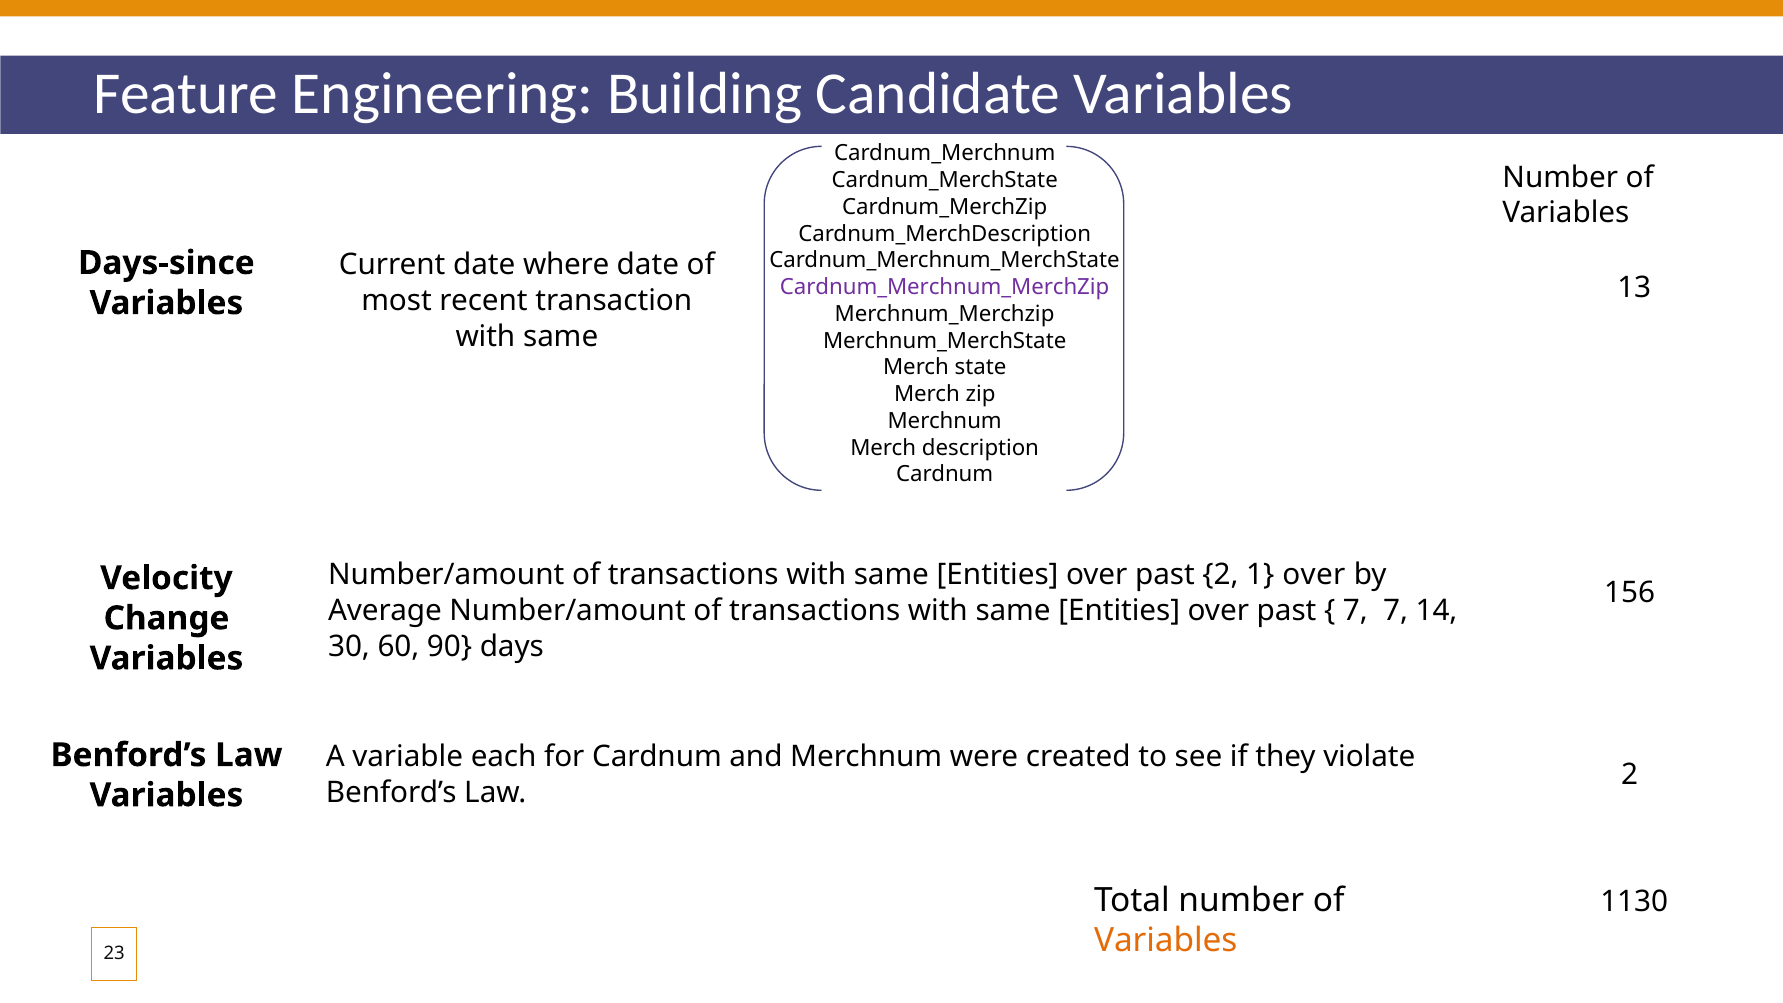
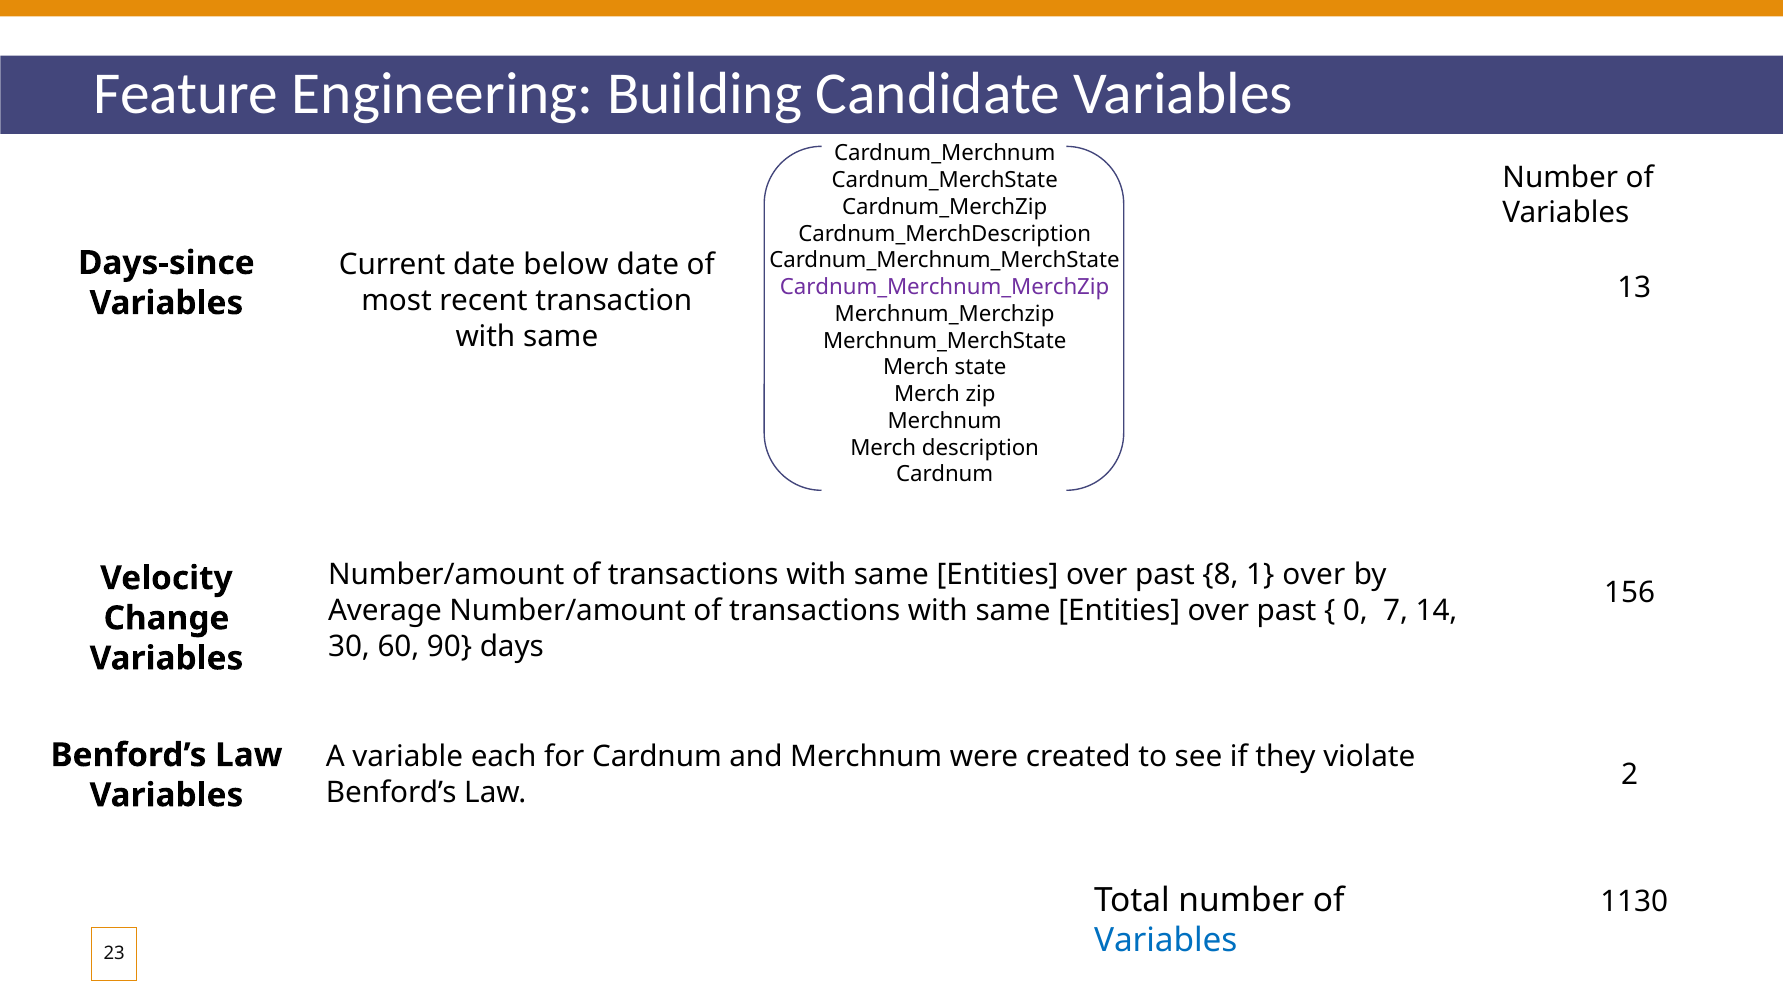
where: where -> below
past 2: 2 -> 8
7 at (1355, 611): 7 -> 0
Variables at (1166, 941) colour: orange -> blue
